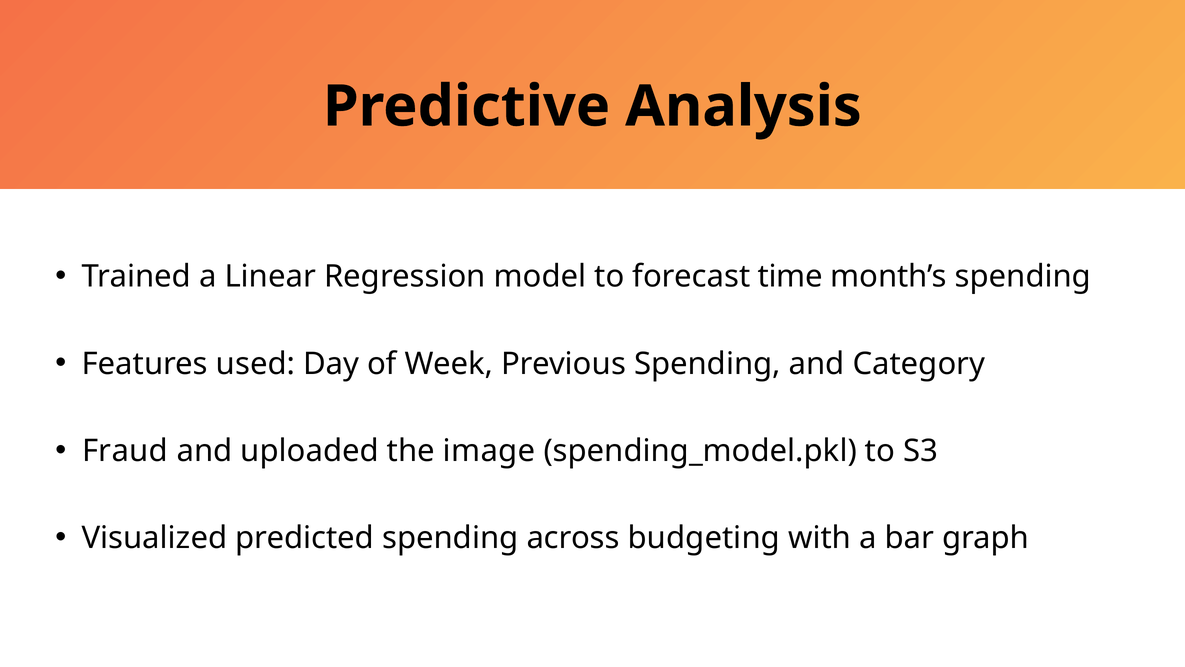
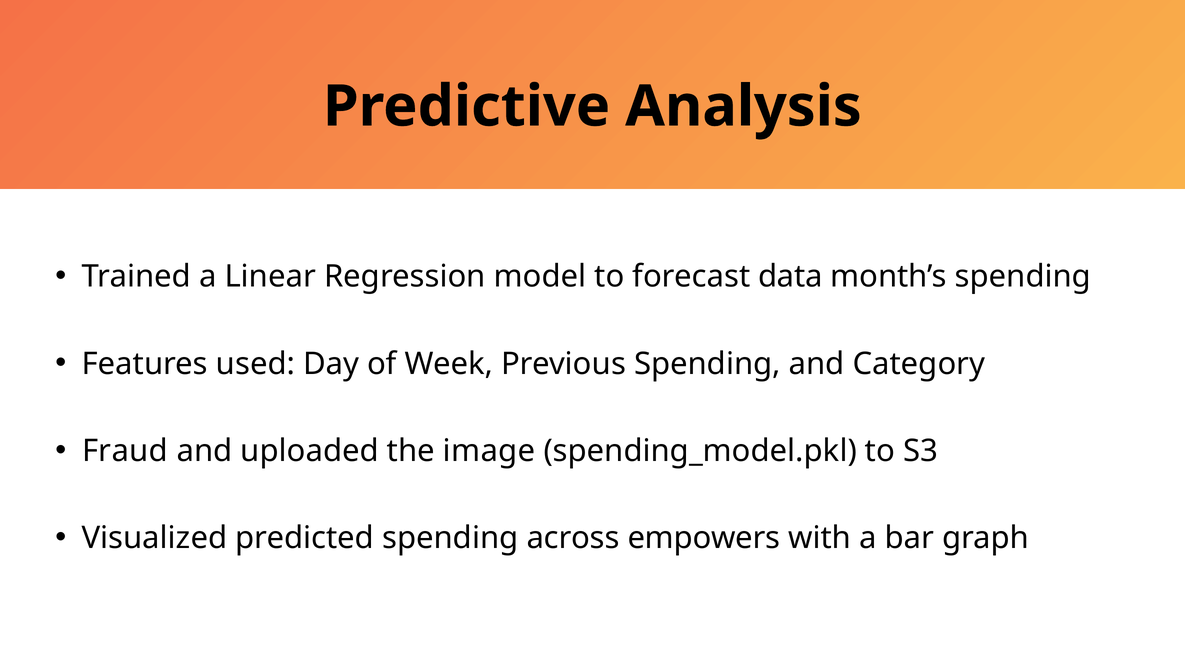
time: time -> data
budgeting: budgeting -> empowers
